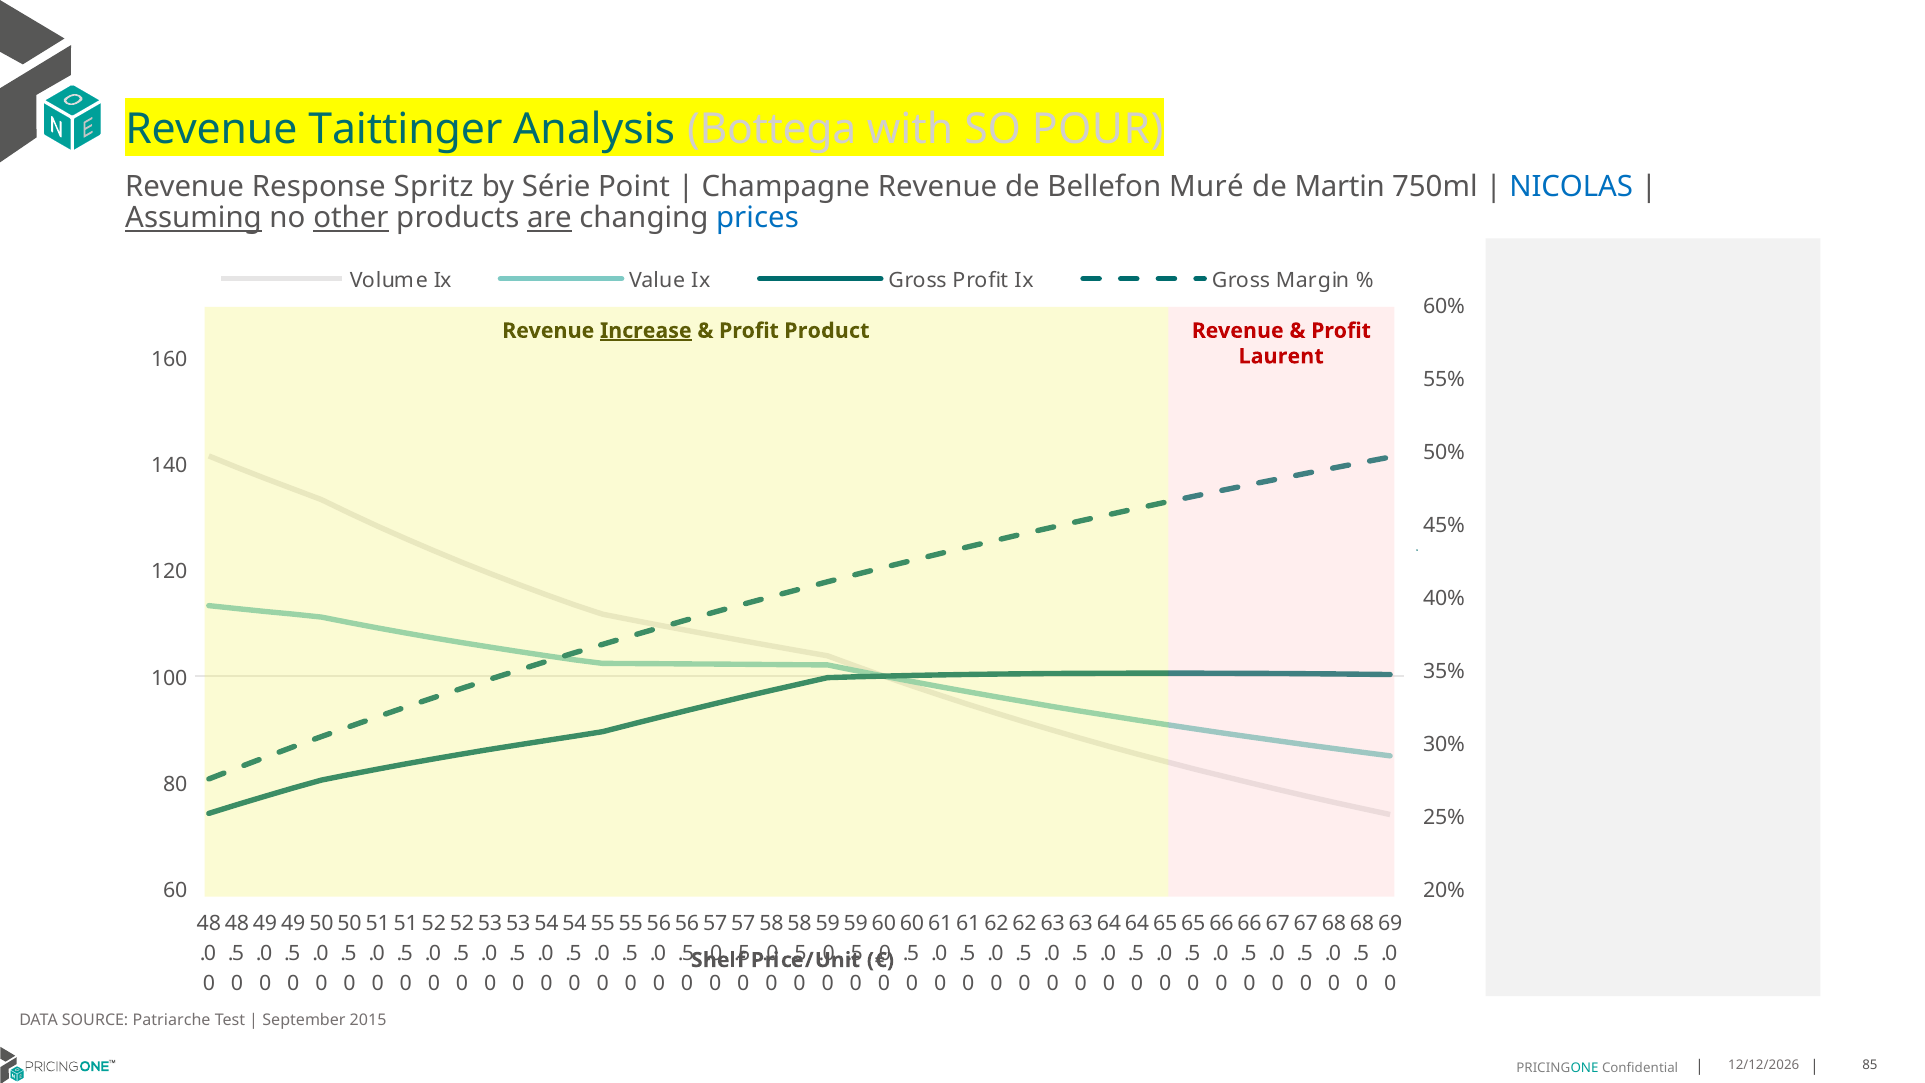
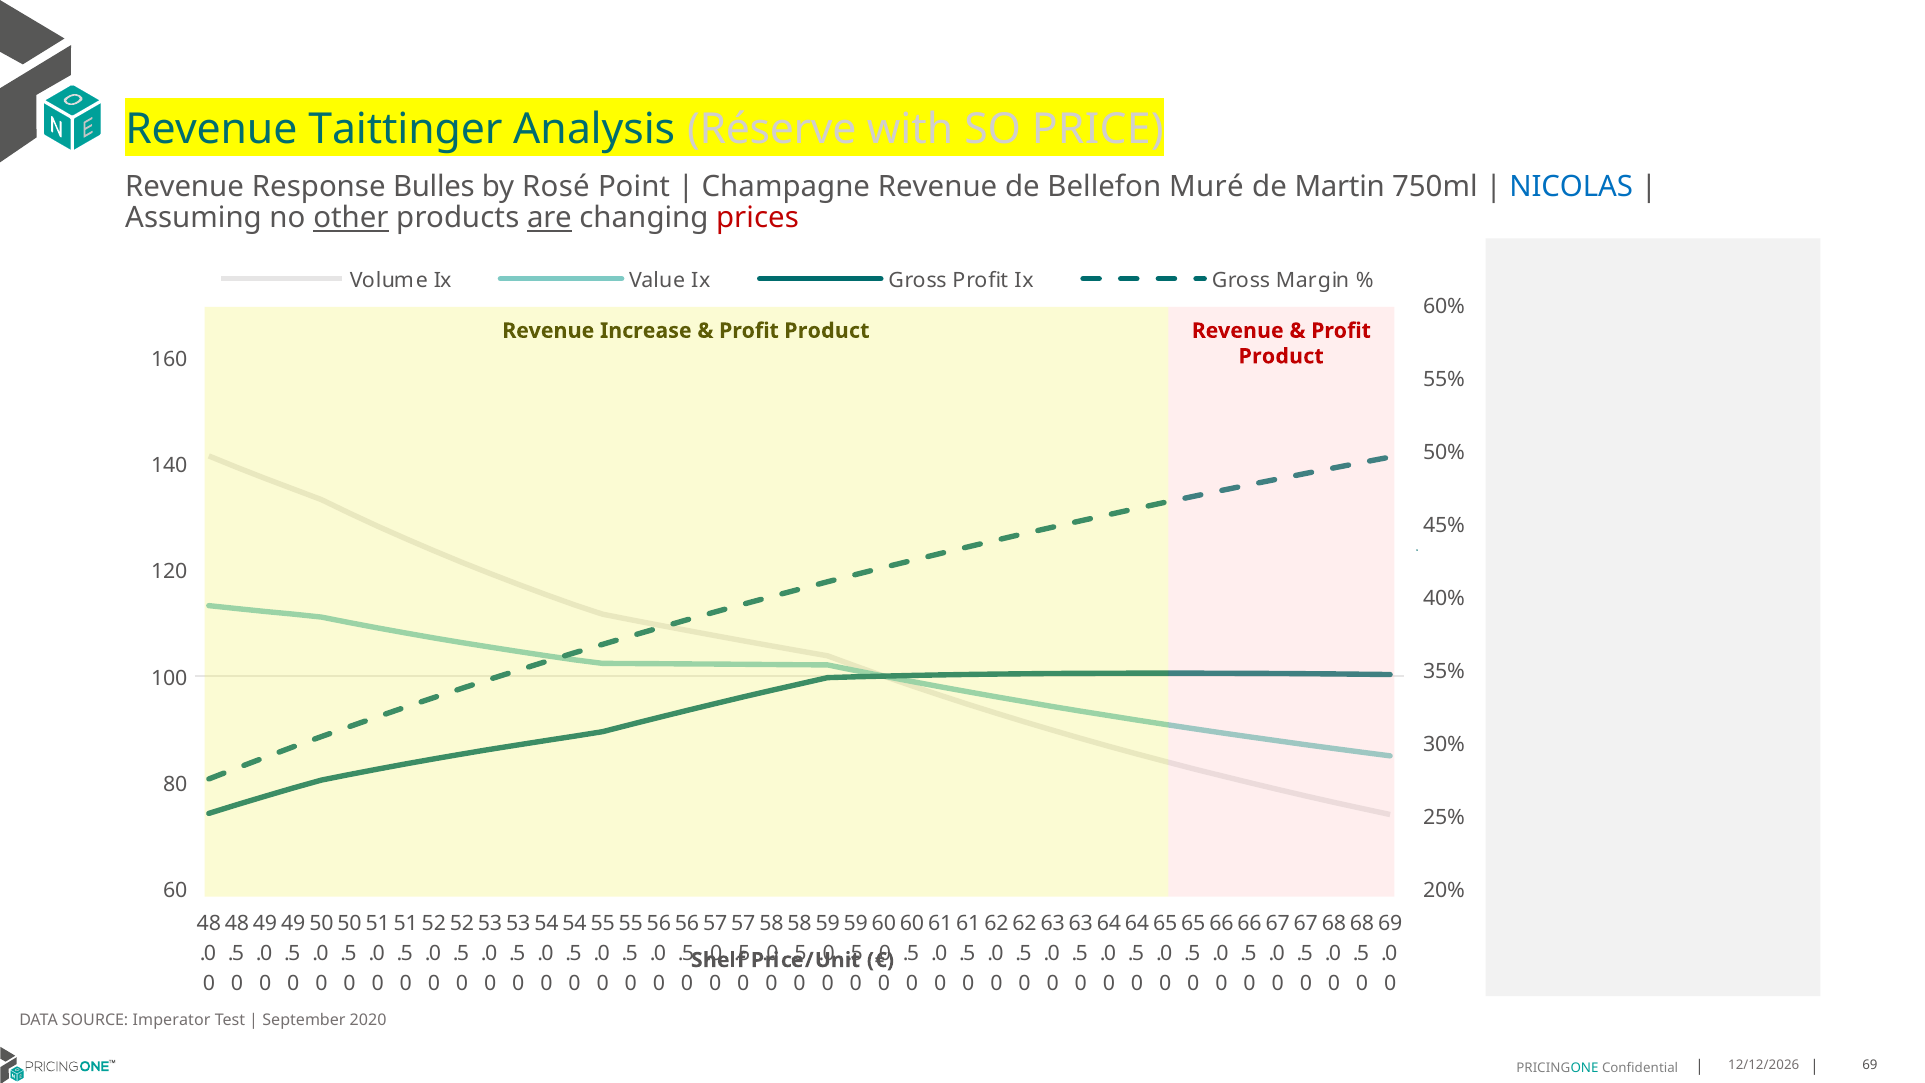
Bottega: Bottega -> Réserve
POUR: POUR -> PRICE
Spritz: Spritz -> Bulles
Série: Série -> Rosé
Assuming underline: present -> none
prices colour: blue -> red
Increase underline: present -> none
Laurent at (1281, 356): Laurent -> Product
Patriarche: Patriarche -> Imperator
2015: 2015 -> 2020
85 at (1870, 1065): 85 -> 69
